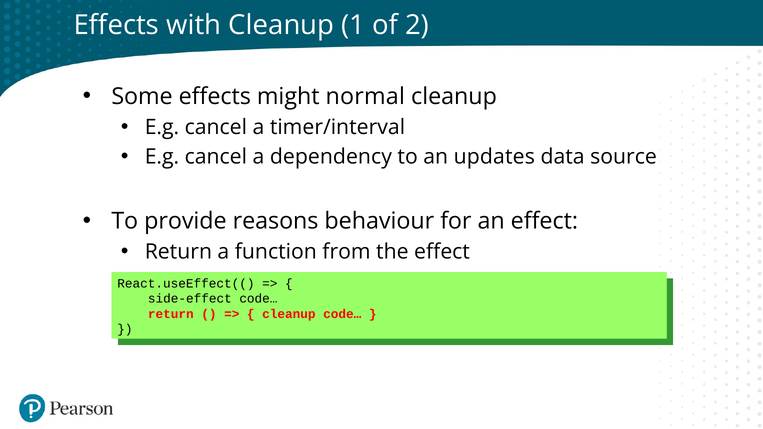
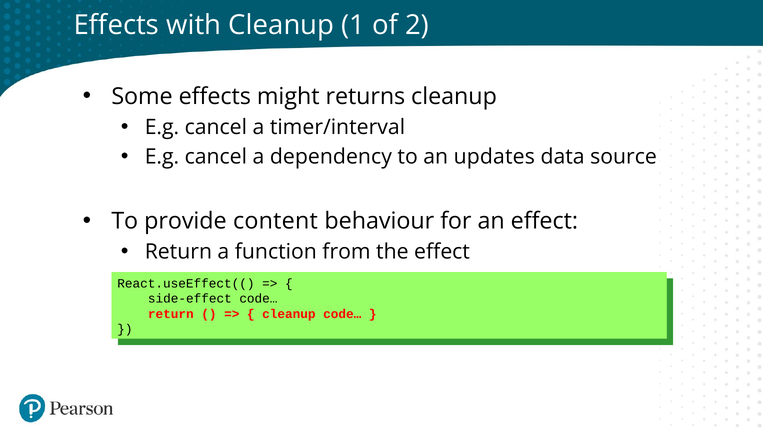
normal: normal -> returns
reasons: reasons -> content
